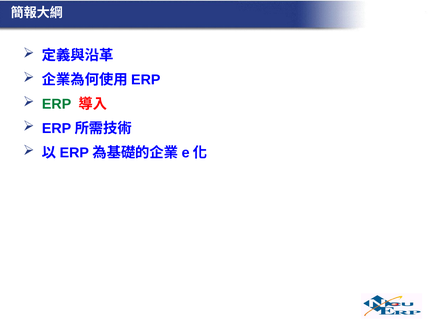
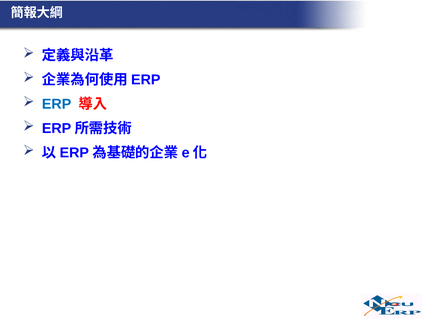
ERP colour: green -> blue
